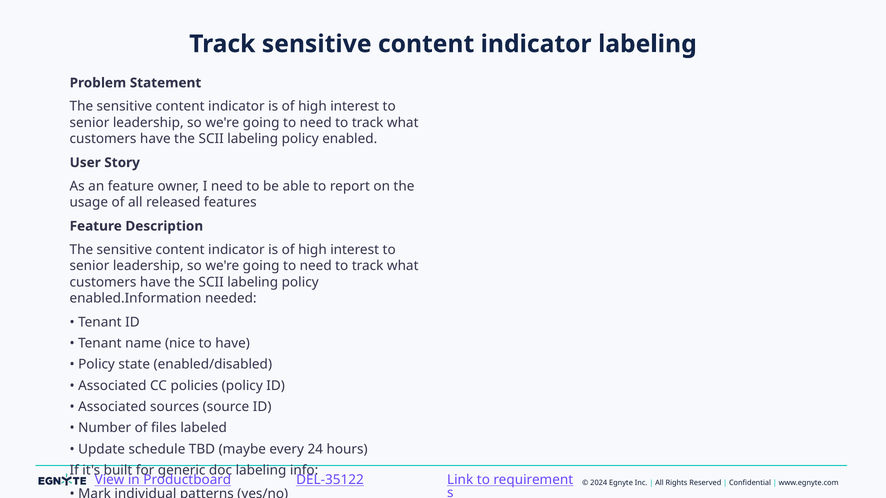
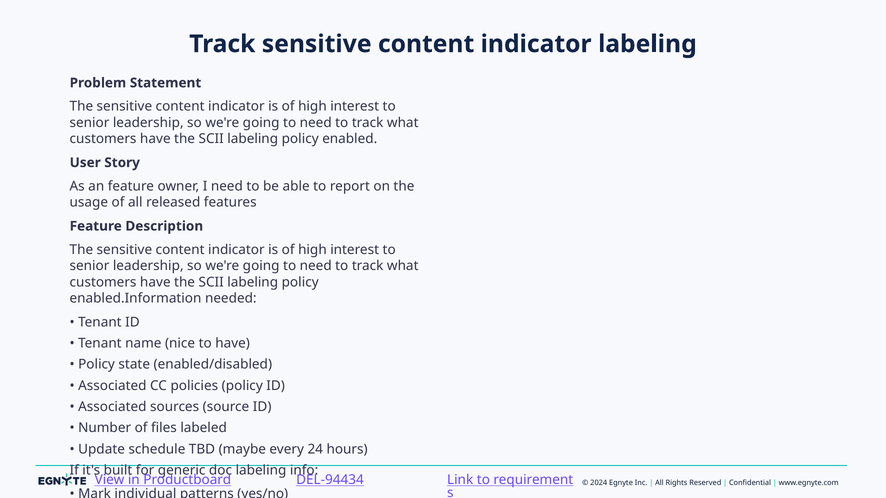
DEL-35122: DEL-35122 -> DEL-94434
